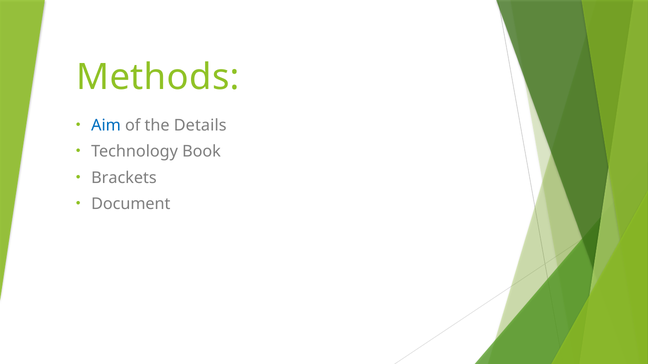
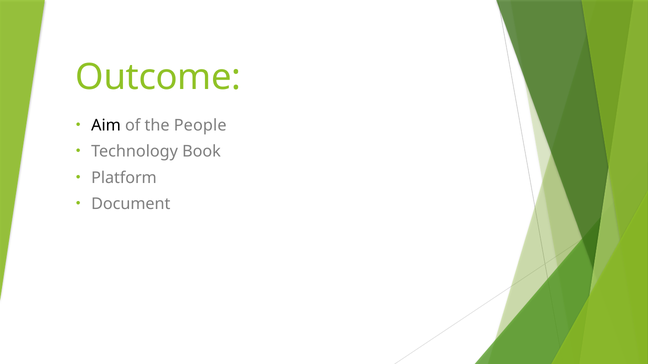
Methods: Methods -> Outcome
Aim colour: blue -> black
Details: Details -> People
Brackets: Brackets -> Platform
